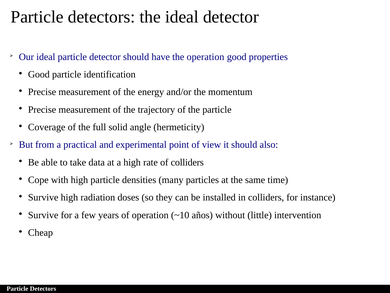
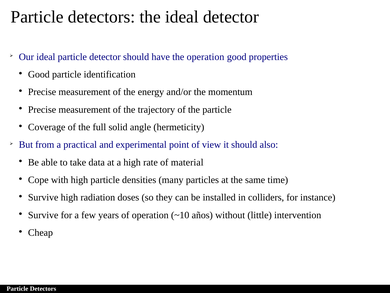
of colliders: colliders -> material
